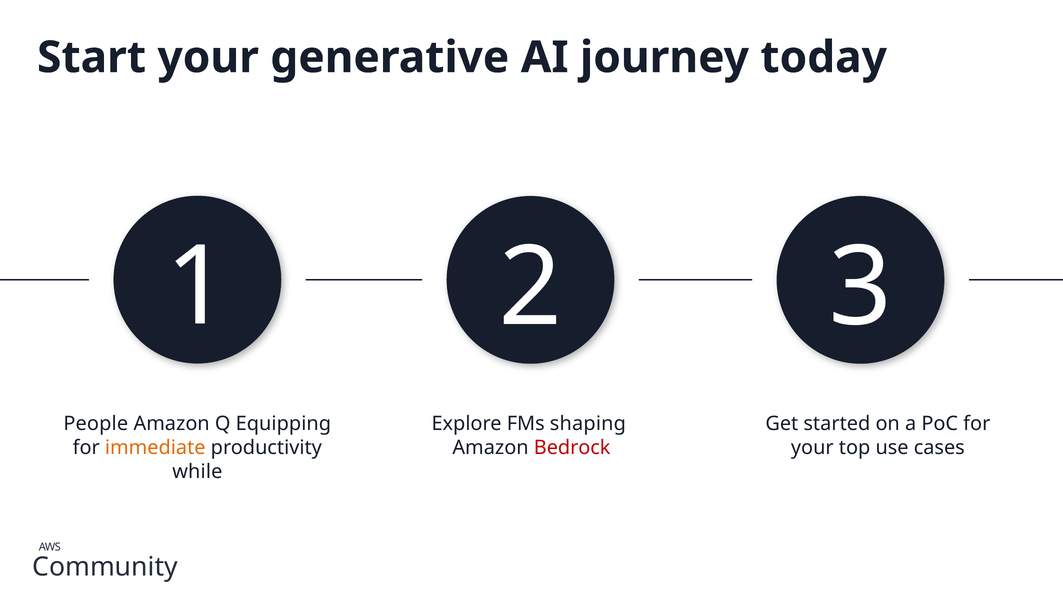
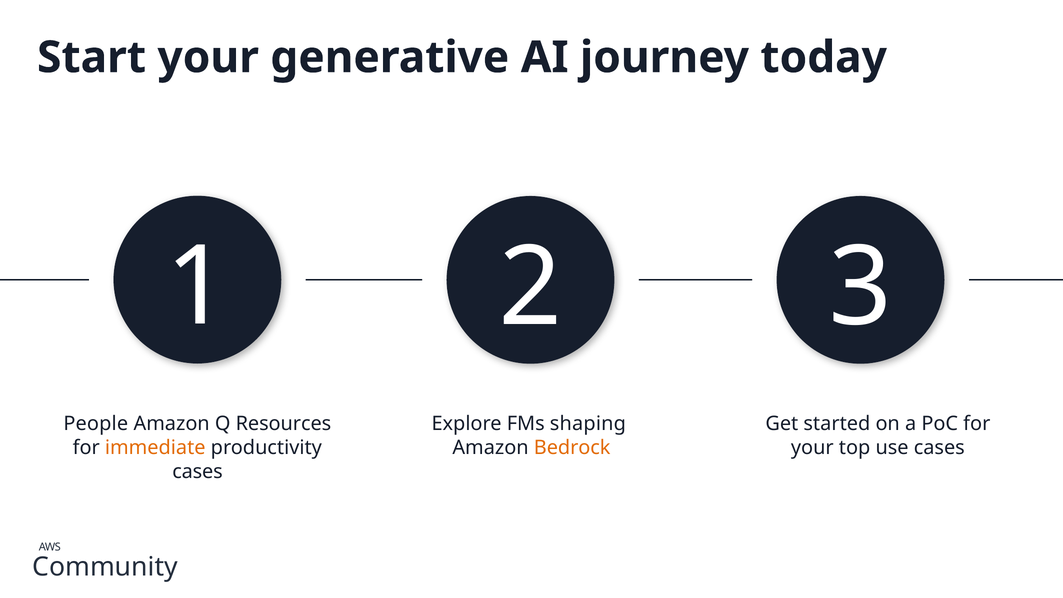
Equipping: Equipping -> Resources
Bedrock colour: red -> orange
while at (197, 472): while -> cases
